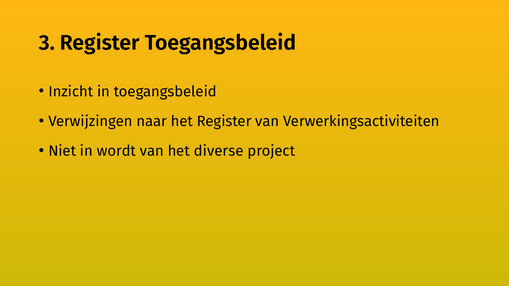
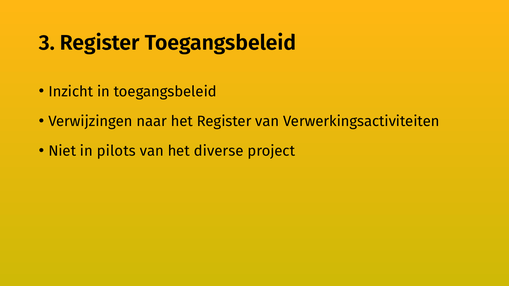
wordt: wordt -> pilots
